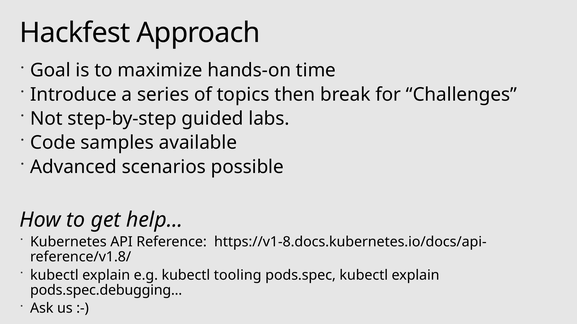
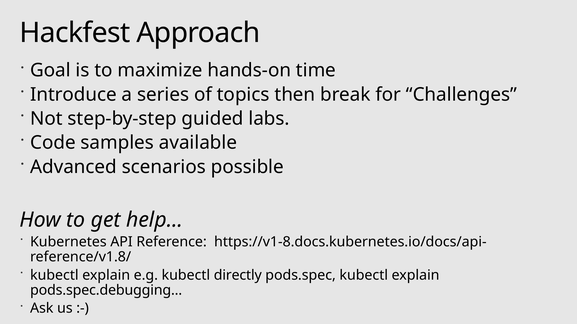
tooling: tooling -> directly
